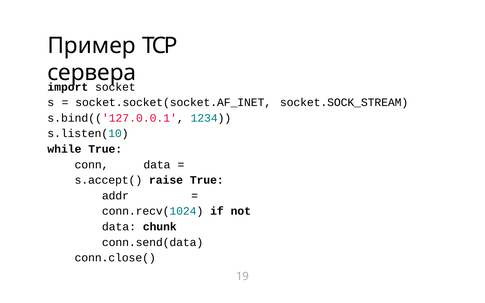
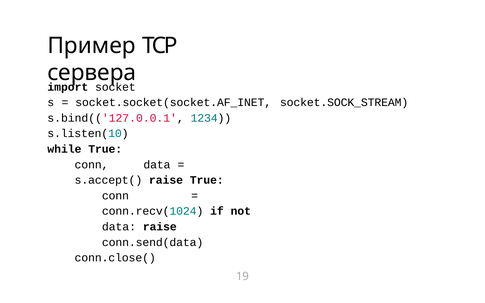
addr at (115, 196): addr -> conn
data chunk: chunk -> raise
